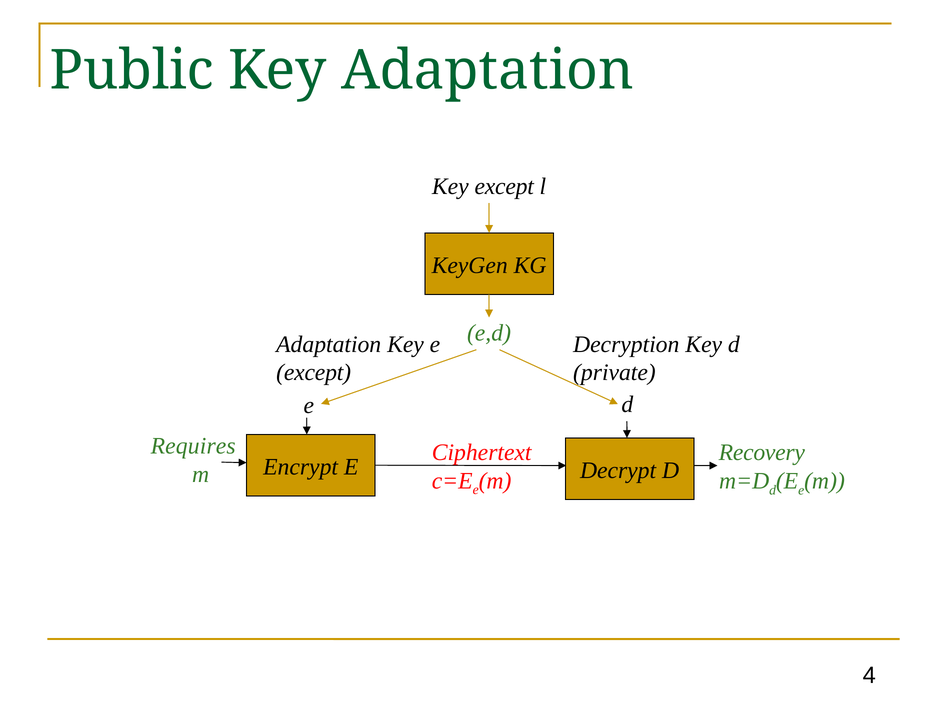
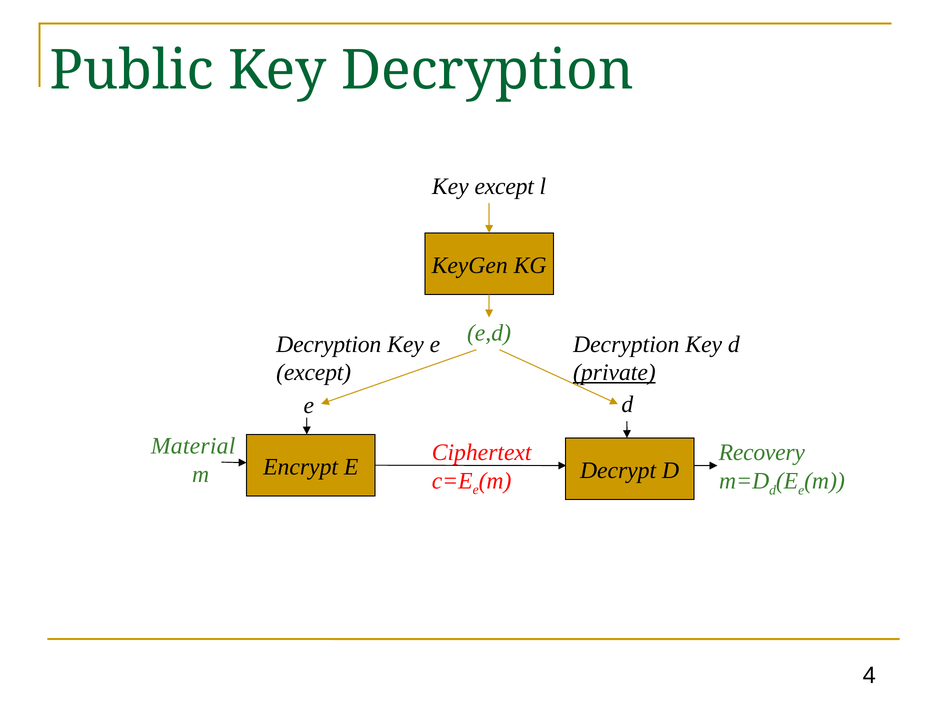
Key Adaptation: Adaptation -> Decryption
Adaptation at (329, 344): Adaptation -> Decryption
private underline: none -> present
Requires: Requires -> Material
